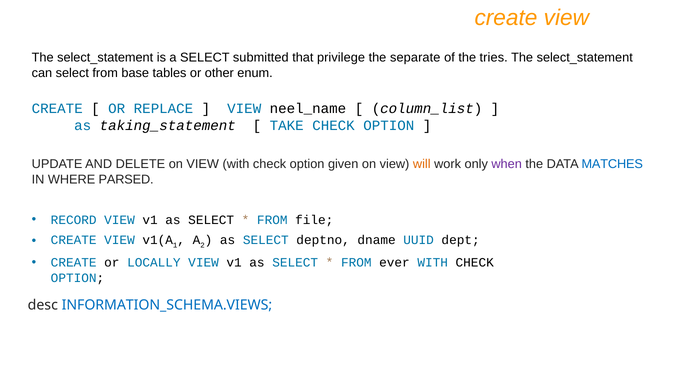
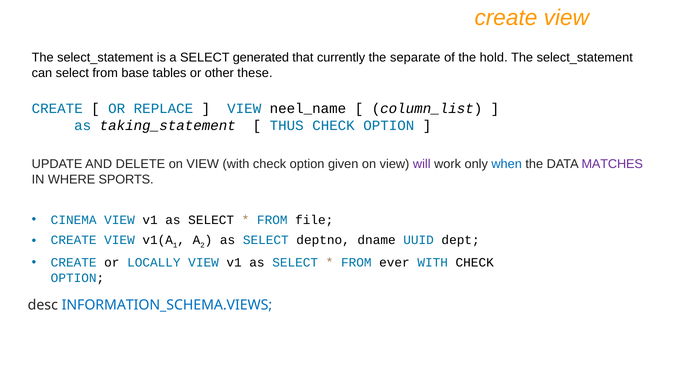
submitted: submitted -> generated
privilege: privilege -> currently
tries: tries -> hold
enum: enum -> these
TAKE: TAKE -> THUS
will colour: orange -> purple
when colour: purple -> blue
MATCHES colour: blue -> purple
PARSED: PARSED -> SPORTS
RECORD: RECORD -> CINEMA
